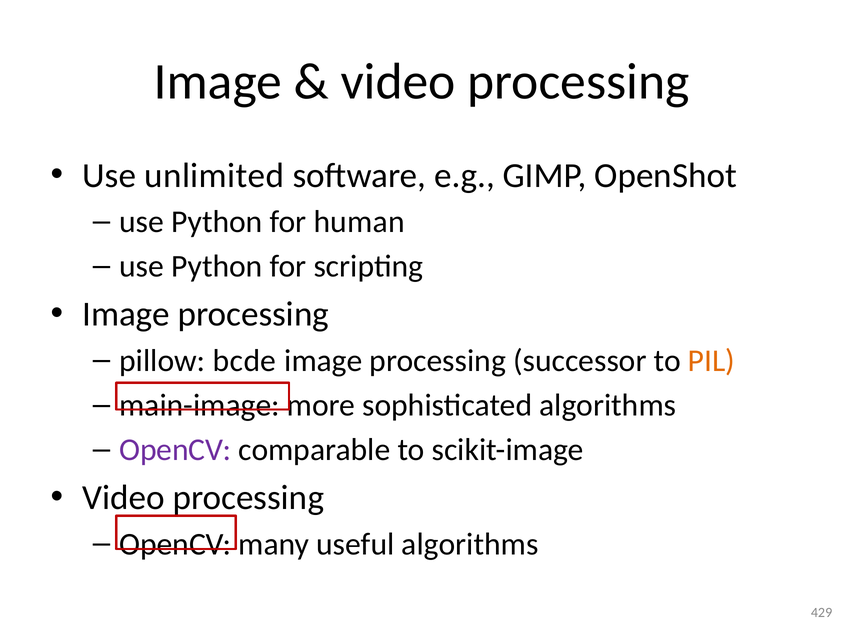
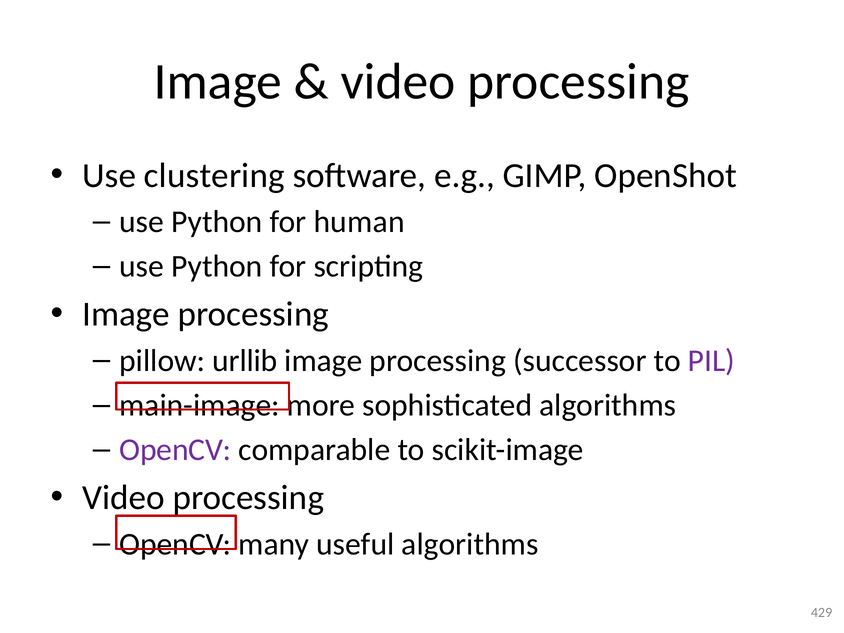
unlimited: unlimited -> clustering
bcde: bcde -> urllib
PIL colour: orange -> purple
